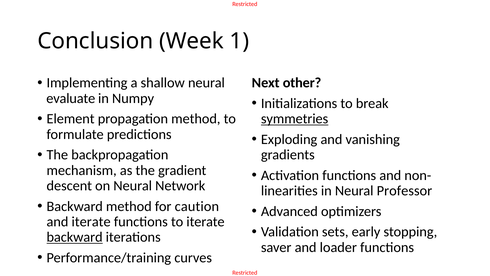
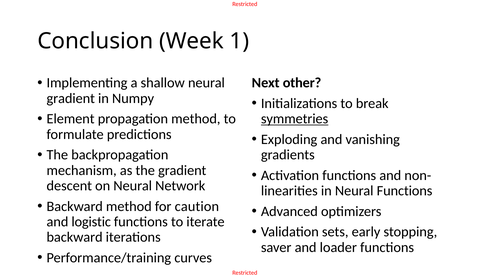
evaluate at (71, 98): evaluate -> gradient
Neural Professor: Professor -> Functions
and iterate: iterate -> logistic
backward at (75, 237) underline: present -> none
